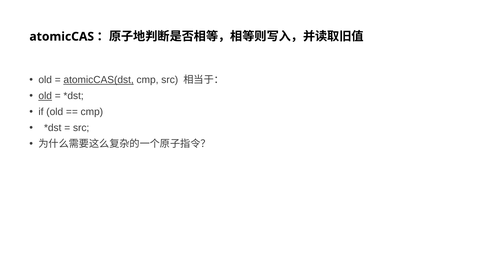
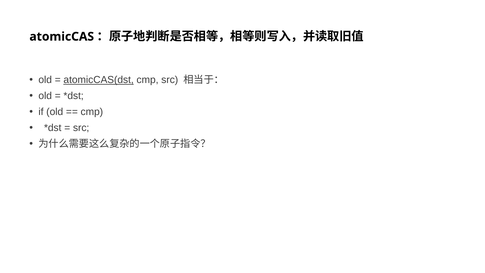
old at (45, 96) underline: present -> none
